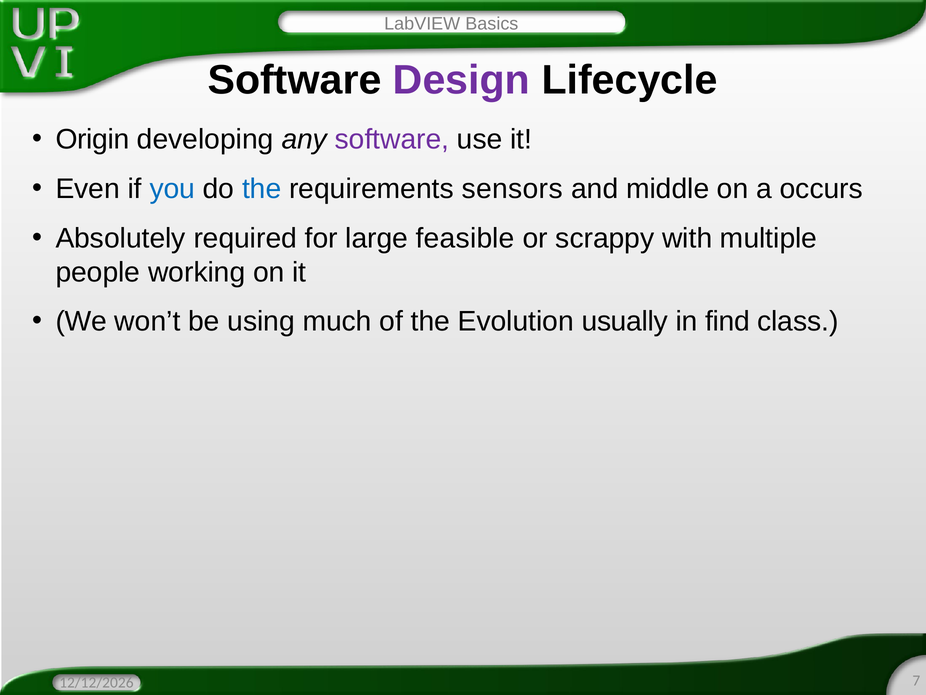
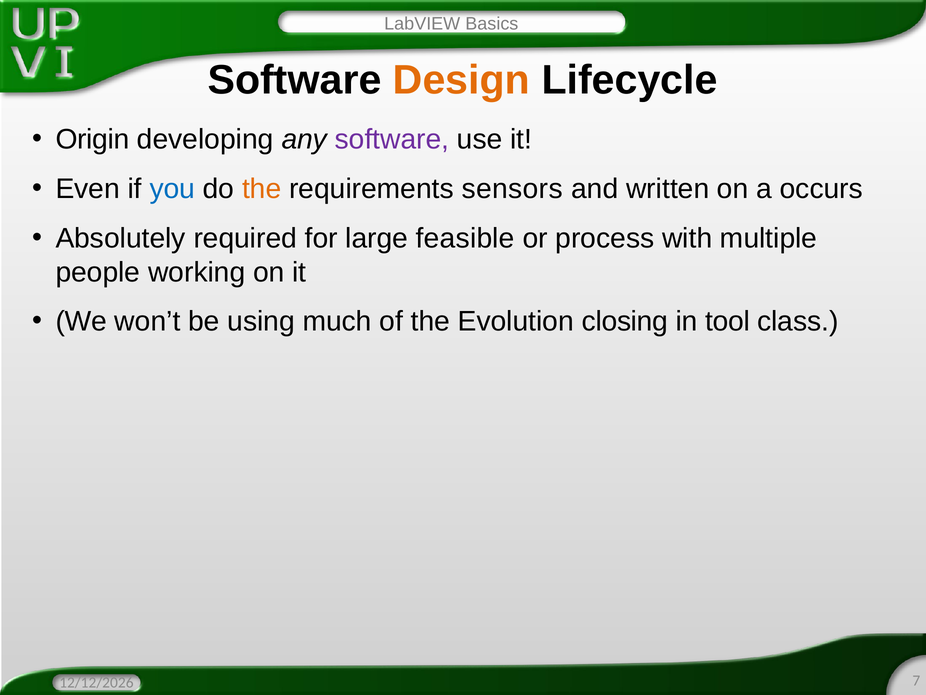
Design colour: purple -> orange
the at (262, 189) colour: blue -> orange
middle: middle -> written
scrappy: scrappy -> process
usually: usually -> closing
find: find -> tool
